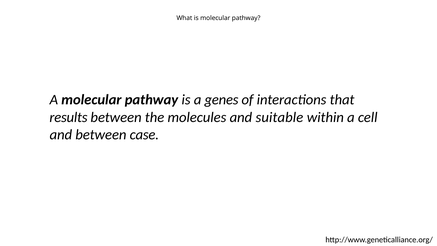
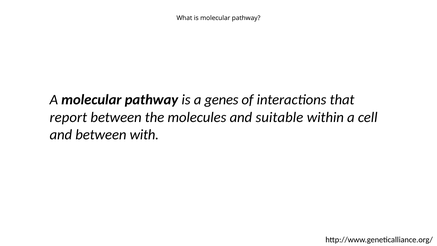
results: results -> report
case: case -> with
